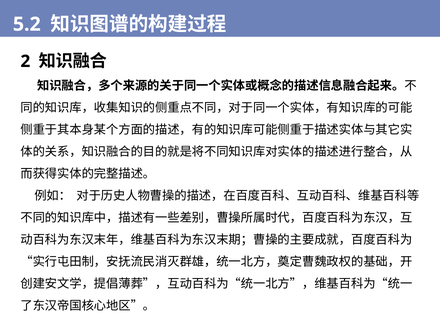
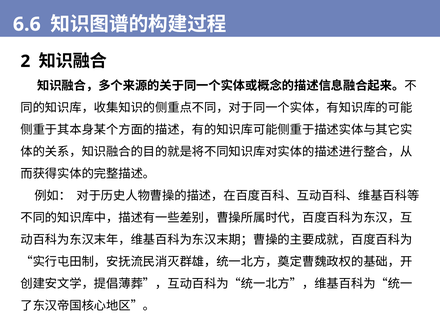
5.2: 5.2 -> 6.6
